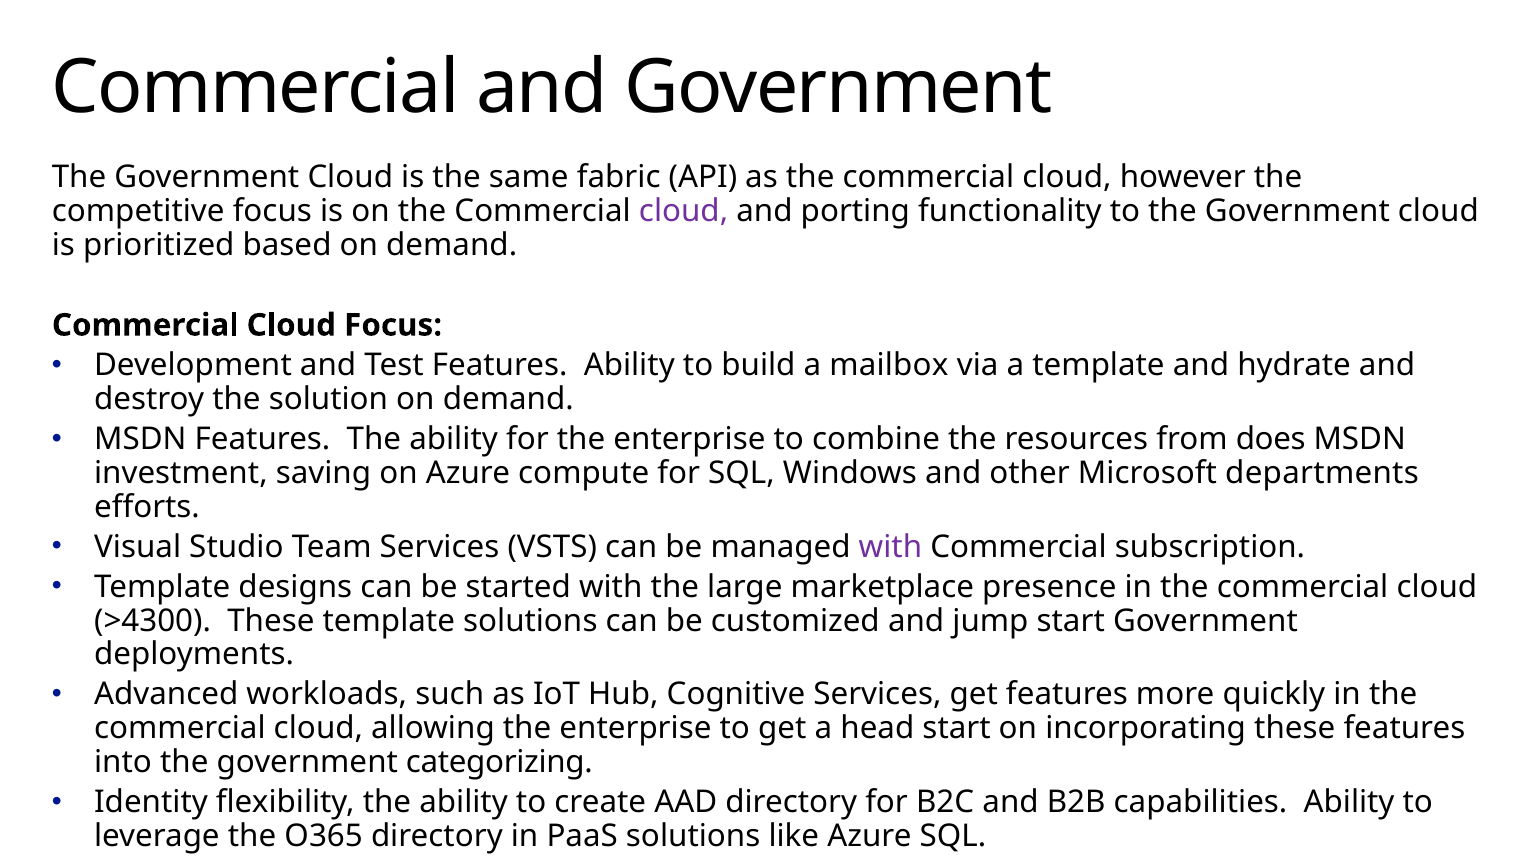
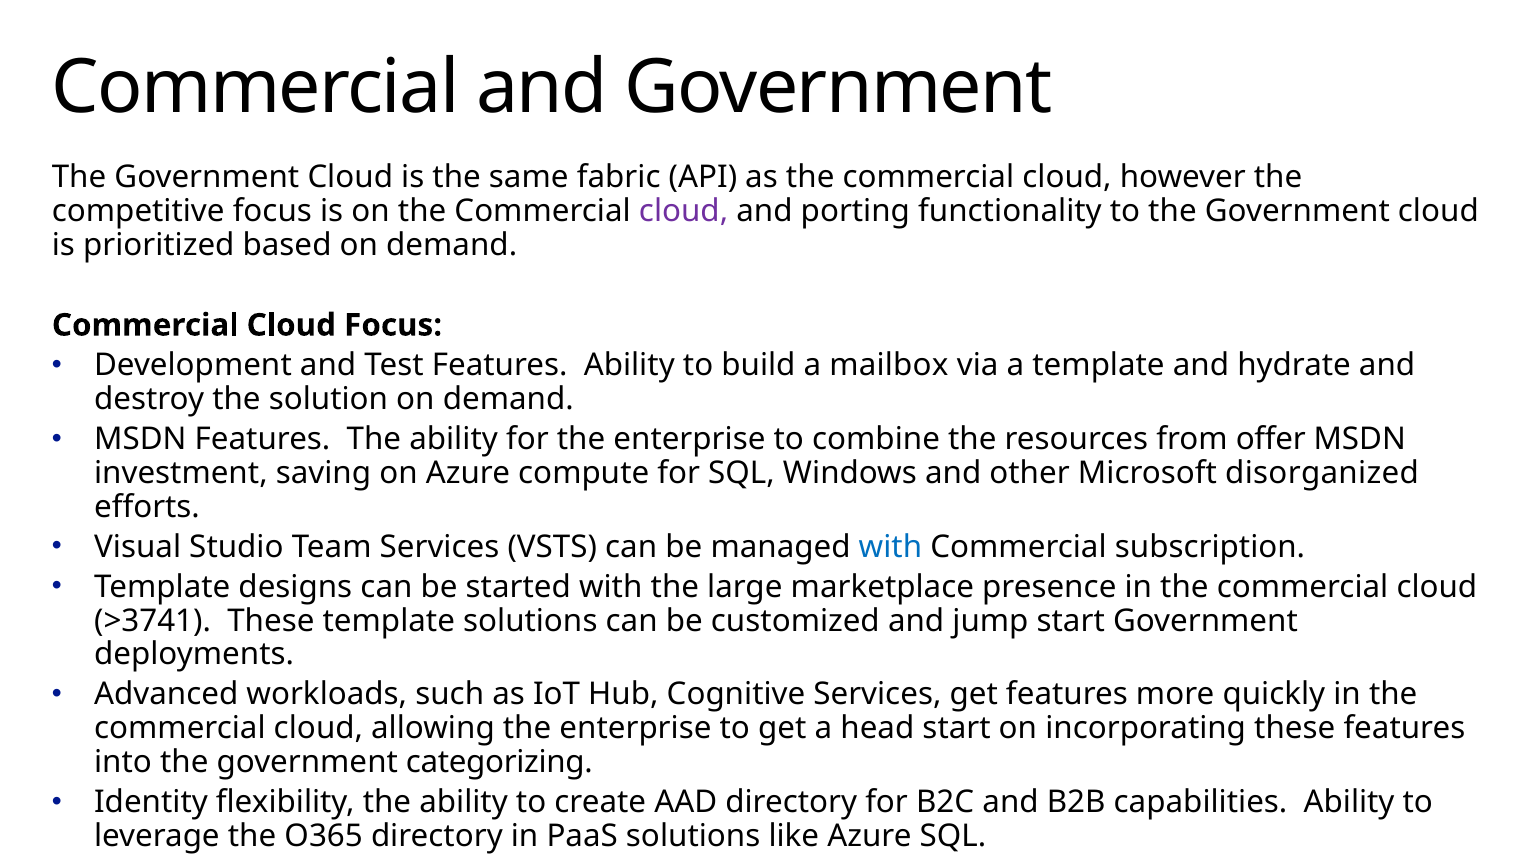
does: does -> offer
departments: departments -> disorganized
with at (890, 547) colour: purple -> blue
>4300: >4300 -> >3741
